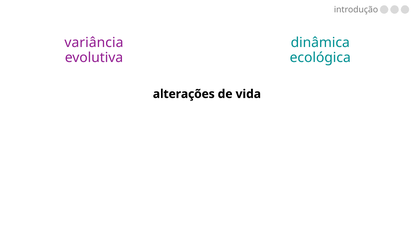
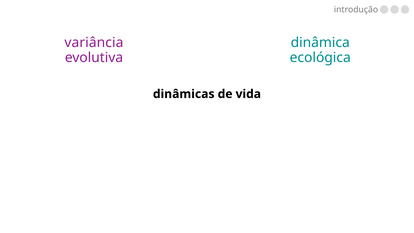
alterações: alterações -> dinâmicas
